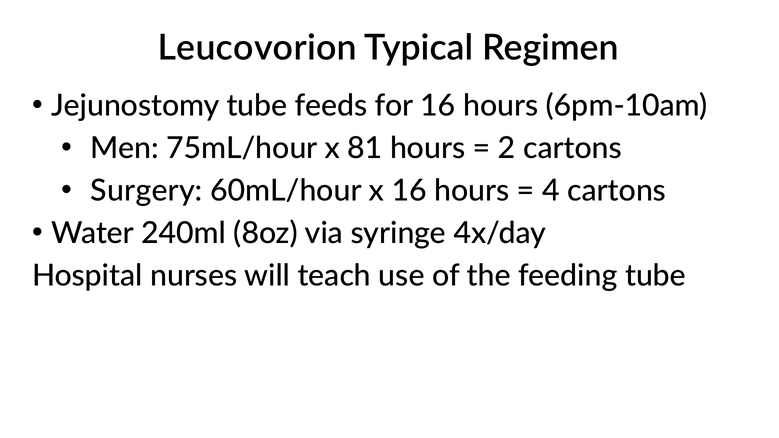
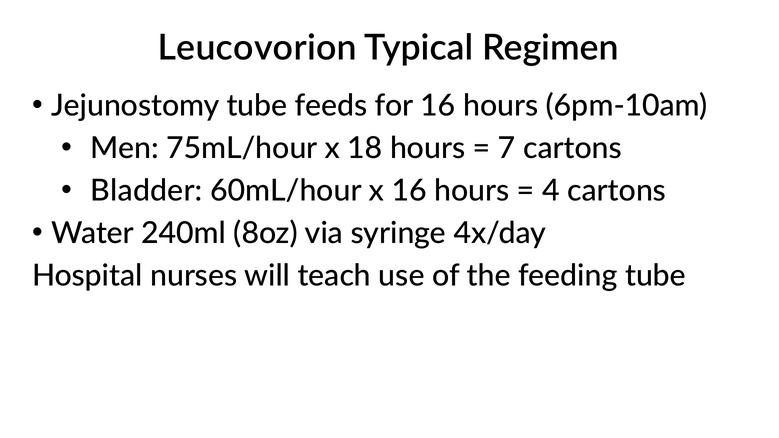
81: 81 -> 18
2: 2 -> 7
Surgery: Surgery -> Bladder
